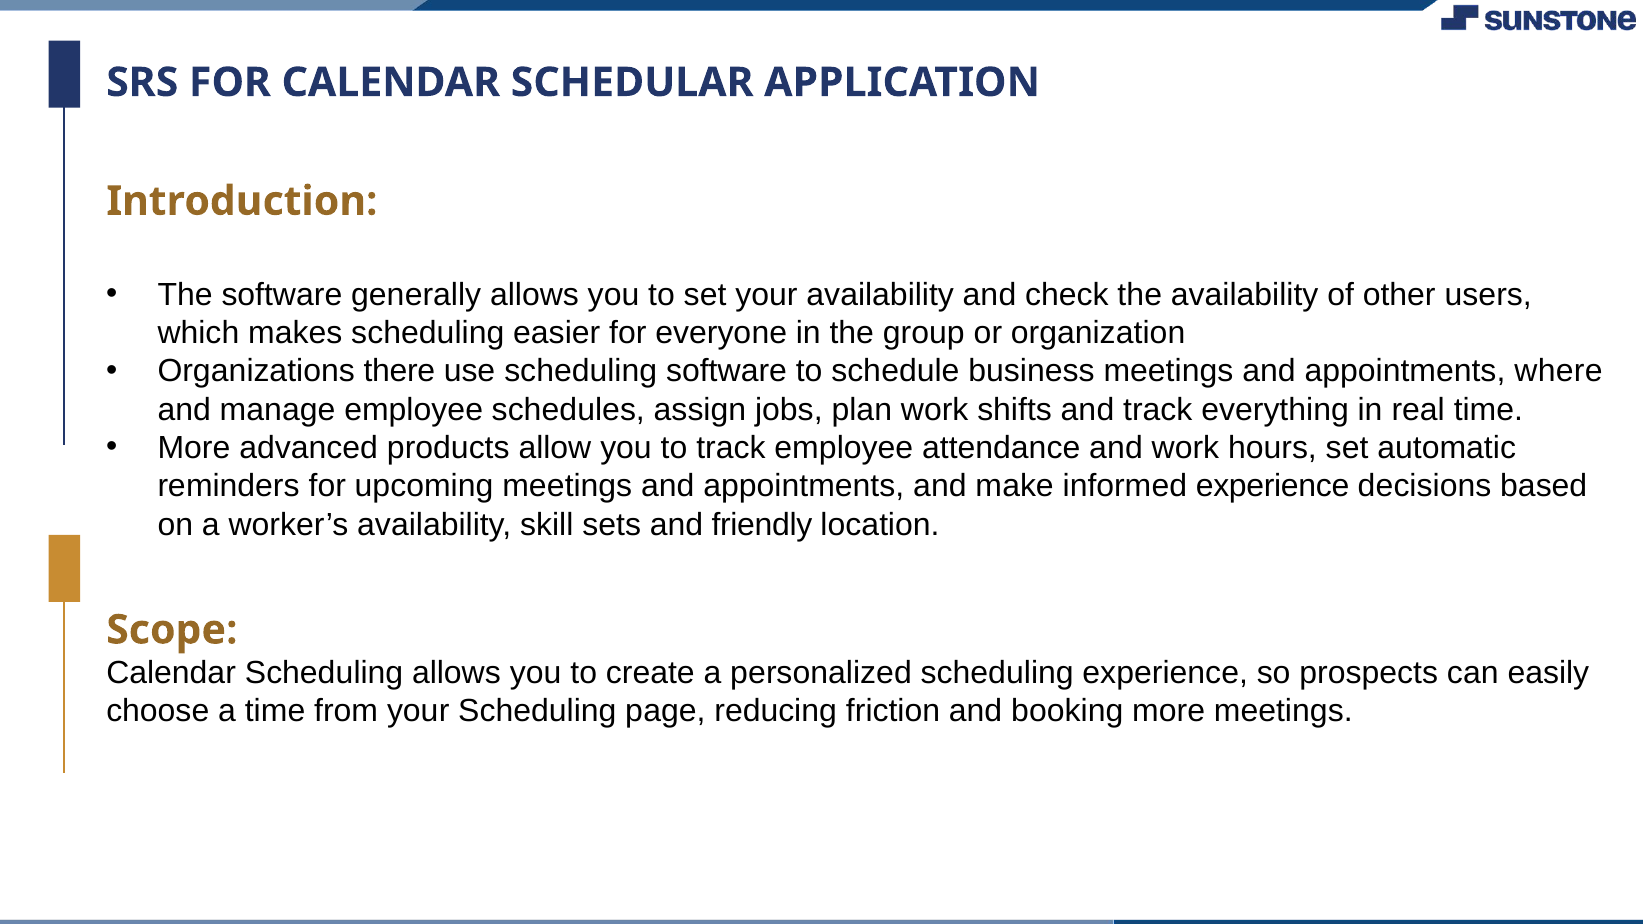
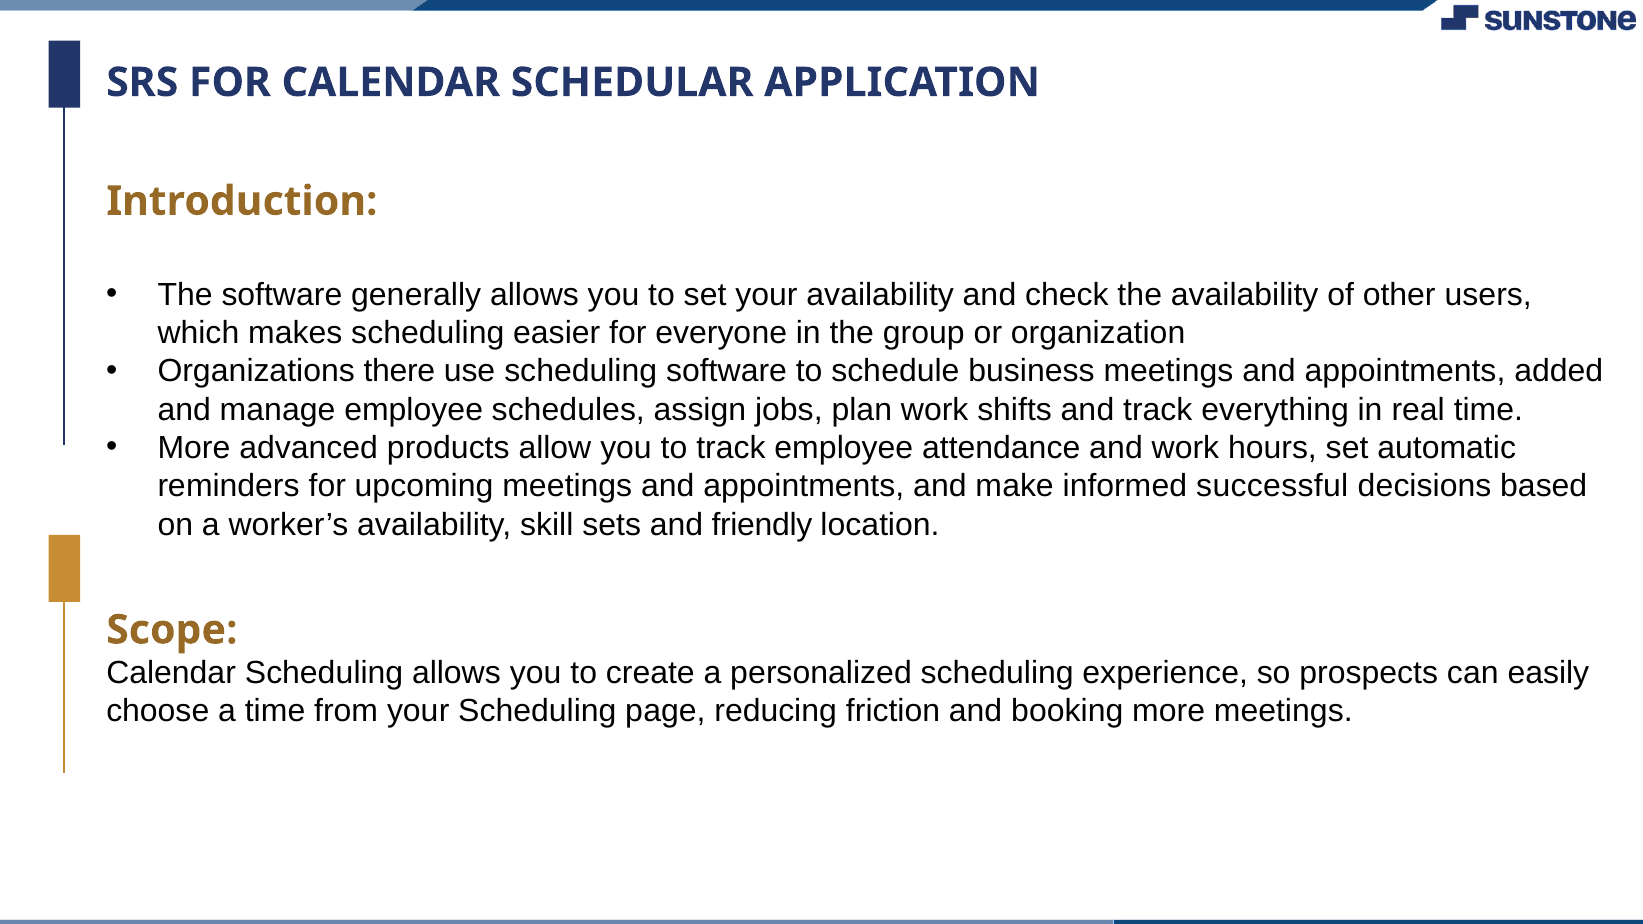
where: where -> added
informed experience: experience -> successful
